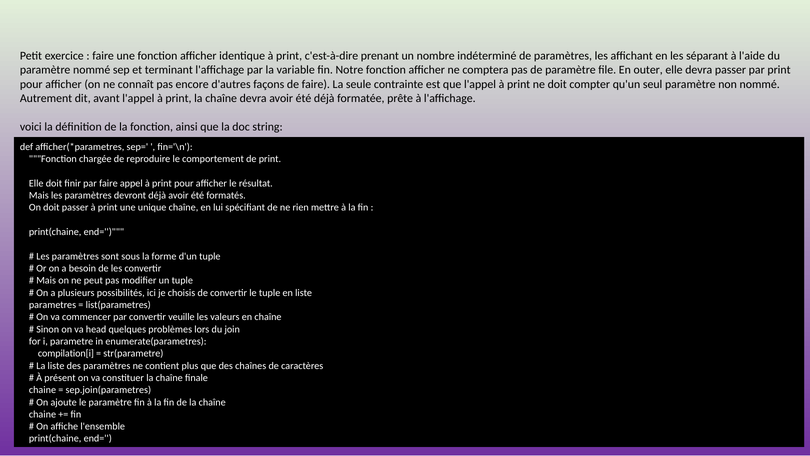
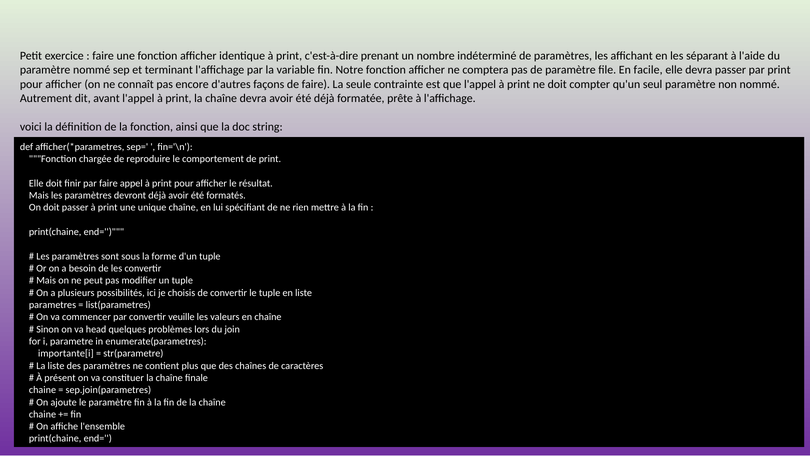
outer: outer -> facile
compilation[i: compilation[i -> importante[i
